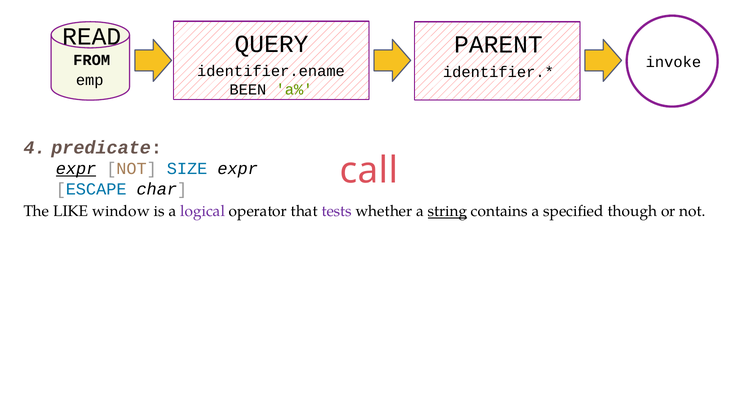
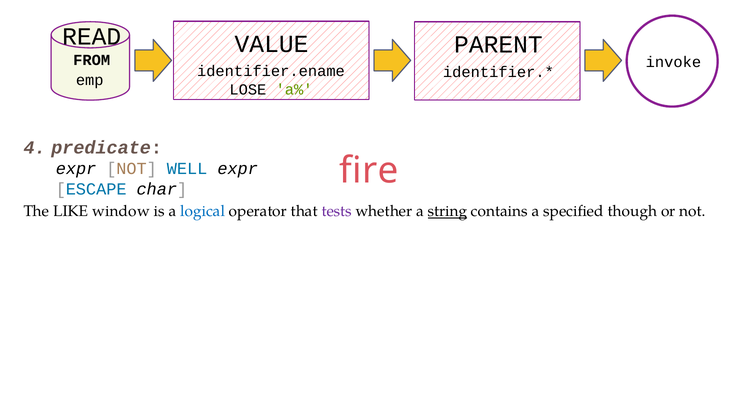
QUERY: QUERY -> VALUE
BEEN: BEEN -> LOSE
call: call -> fire
expr at (76, 169) underline: present -> none
SIZE: SIZE -> WELL
logical colour: purple -> blue
